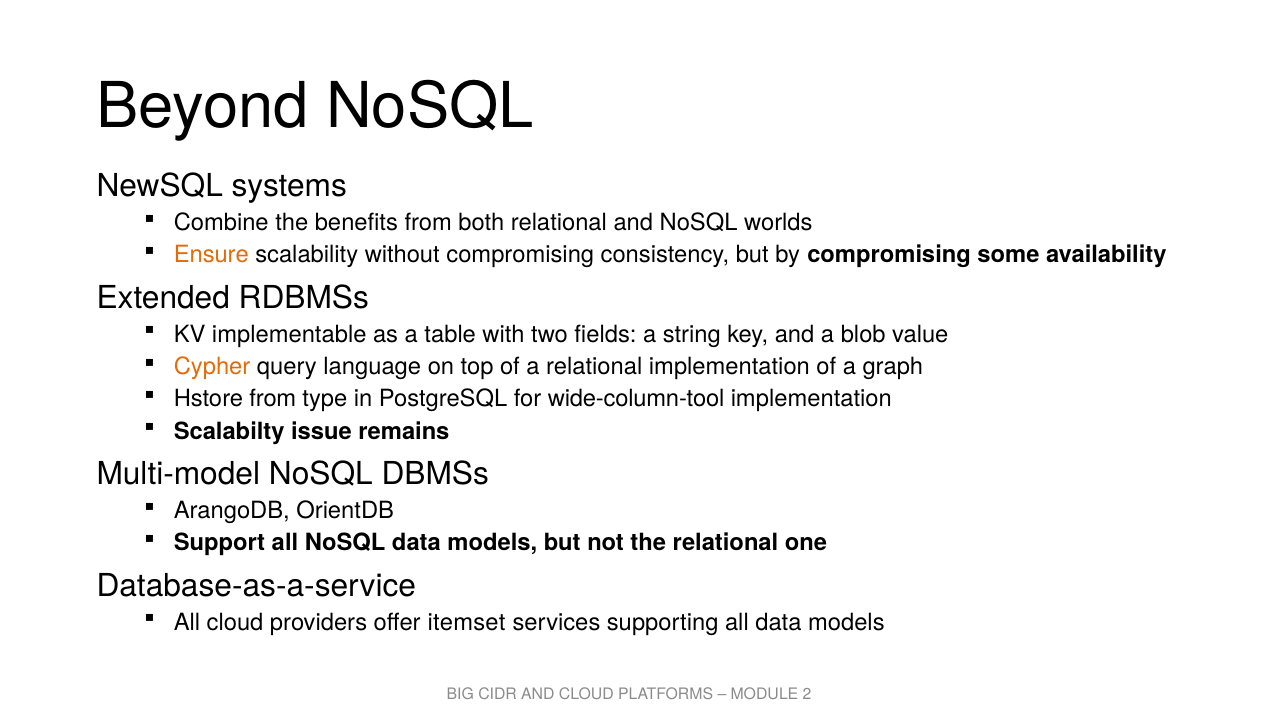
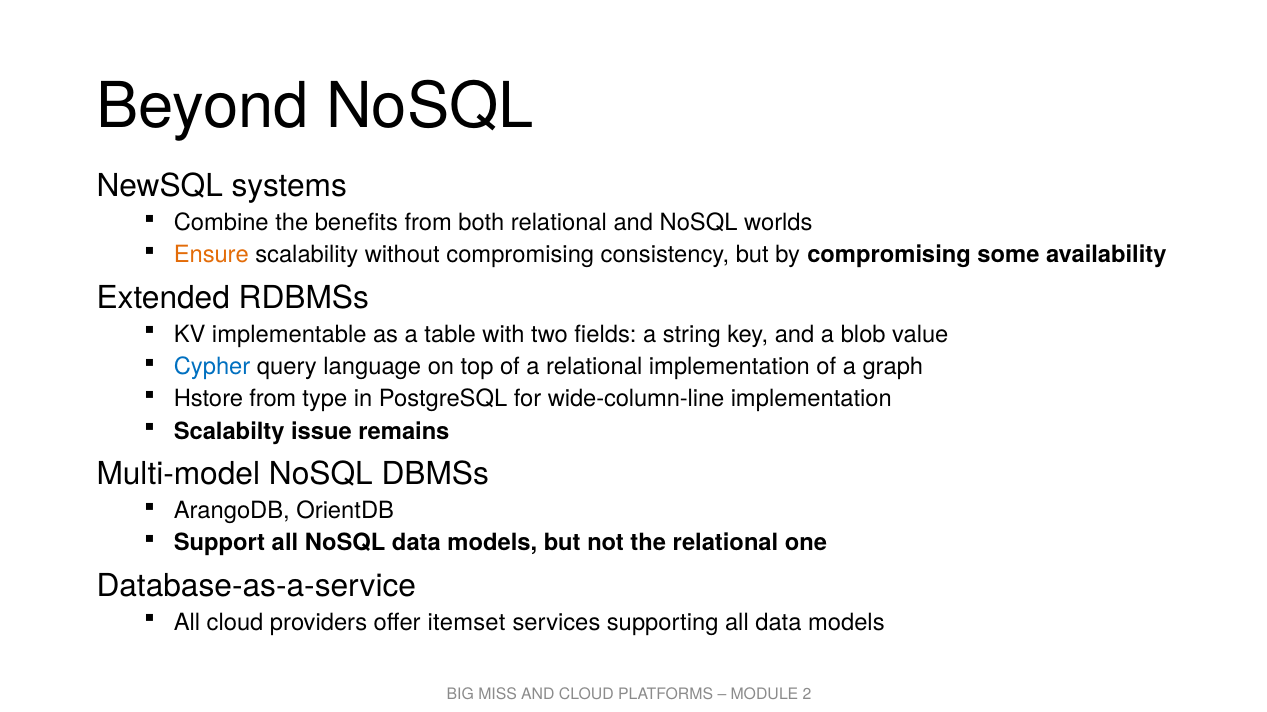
Cypher colour: orange -> blue
wide-column-tool: wide-column-tool -> wide-column-line
CIDR: CIDR -> MISS
